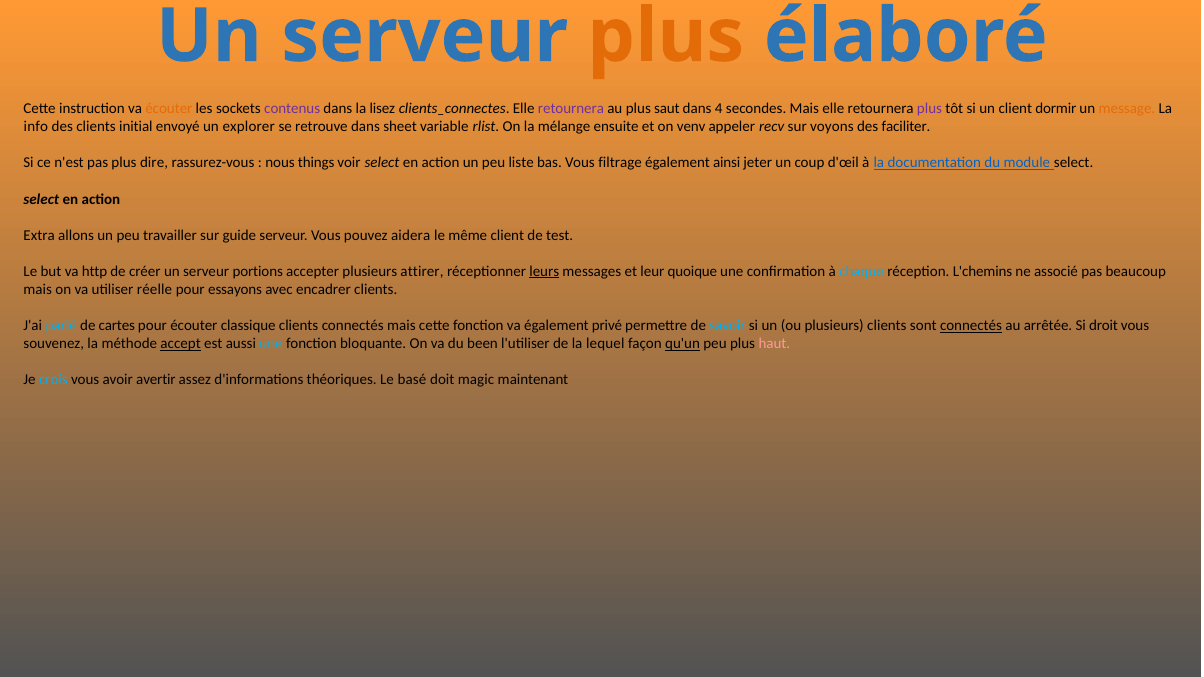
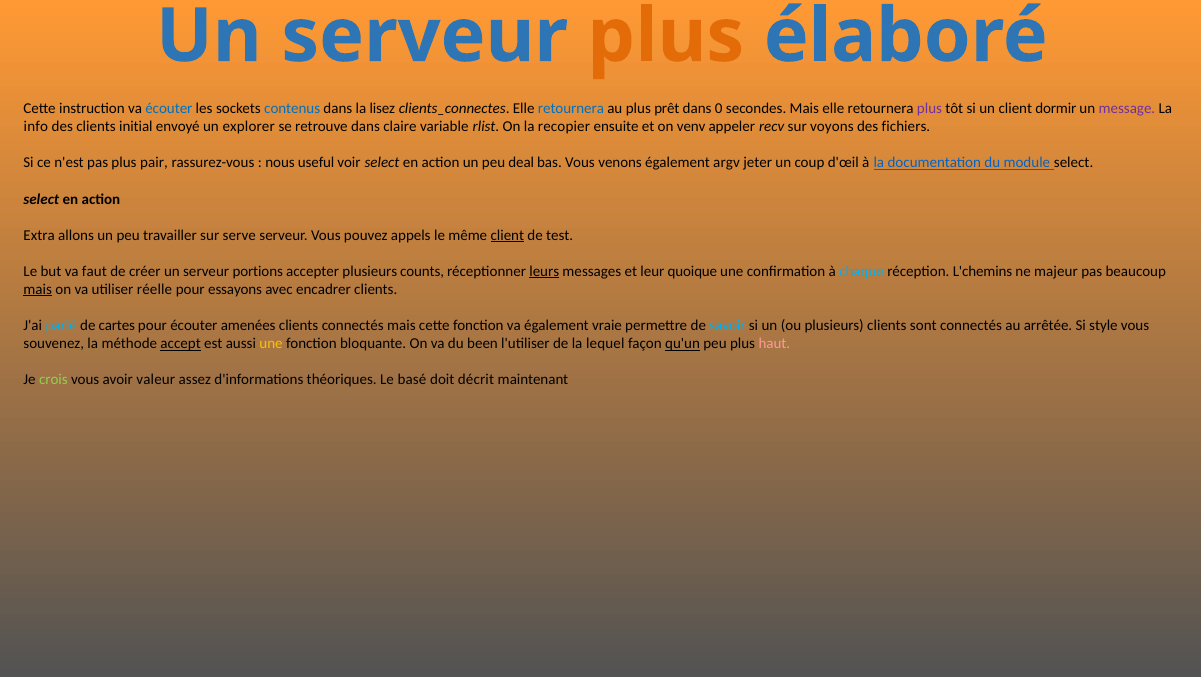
écouter at (169, 109) colour: orange -> blue
contenus colour: purple -> blue
retournera at (571, 109) colour: purple -> blue
saut: saut -> prêt
4: 4 -> 0
message colour: orange -> purple
sheet: sheet -> claire
mélange: mélange -> recopier
faciliter: faciliter -> fichiers
dire: dire -> pair
things: things -> useful
liste: liste -> deal
filtrage: filtrage -> venons
ainsi: ainsi -> argv
guide: guide -> serve
aidera: aidera -> appels
client at (507, 235) underline: none -> present
http: http -> faut
attirer: attirer -> counts
associé: associé -> majeur
mais at (38, 290) underline: none -> present
classique: classique -> amenées
privé: privé -> vraie
connectés at (971, 326) underline: present -> none
droit: droit -> style
une at (271, 344) colour: light blue -> yellow
crois colour: light blue -> light green
avertir: avertir -> valeur
magic: magic -> décrit
